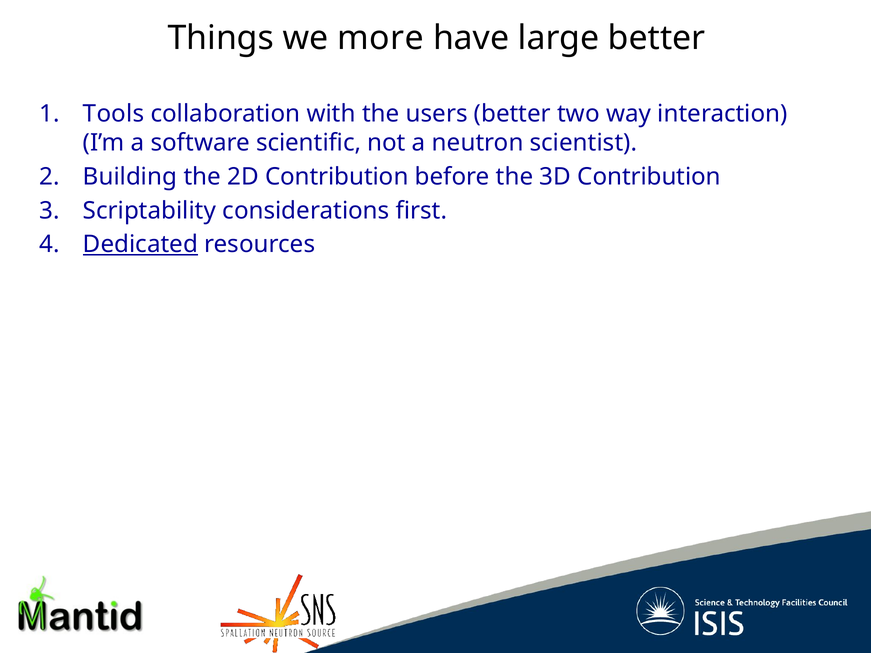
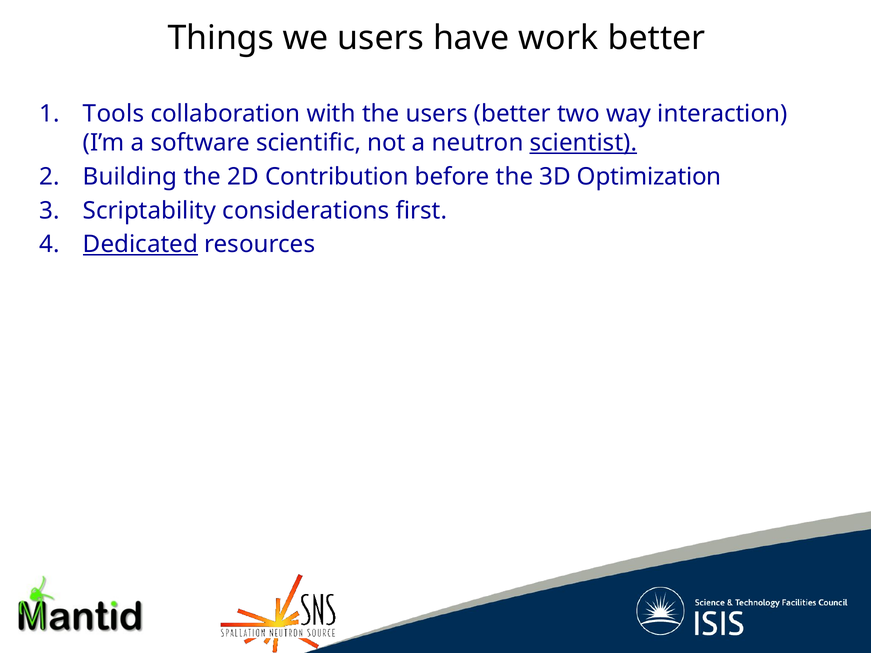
we more: more -> users
large: large -> work
scientist underline: none -> present
3D Contribution: Contribution -> Optimization
